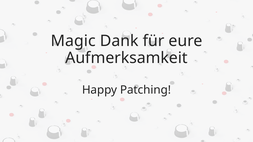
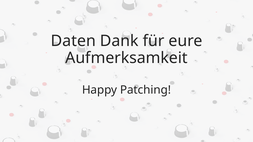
Magic: Magic -> Daten
